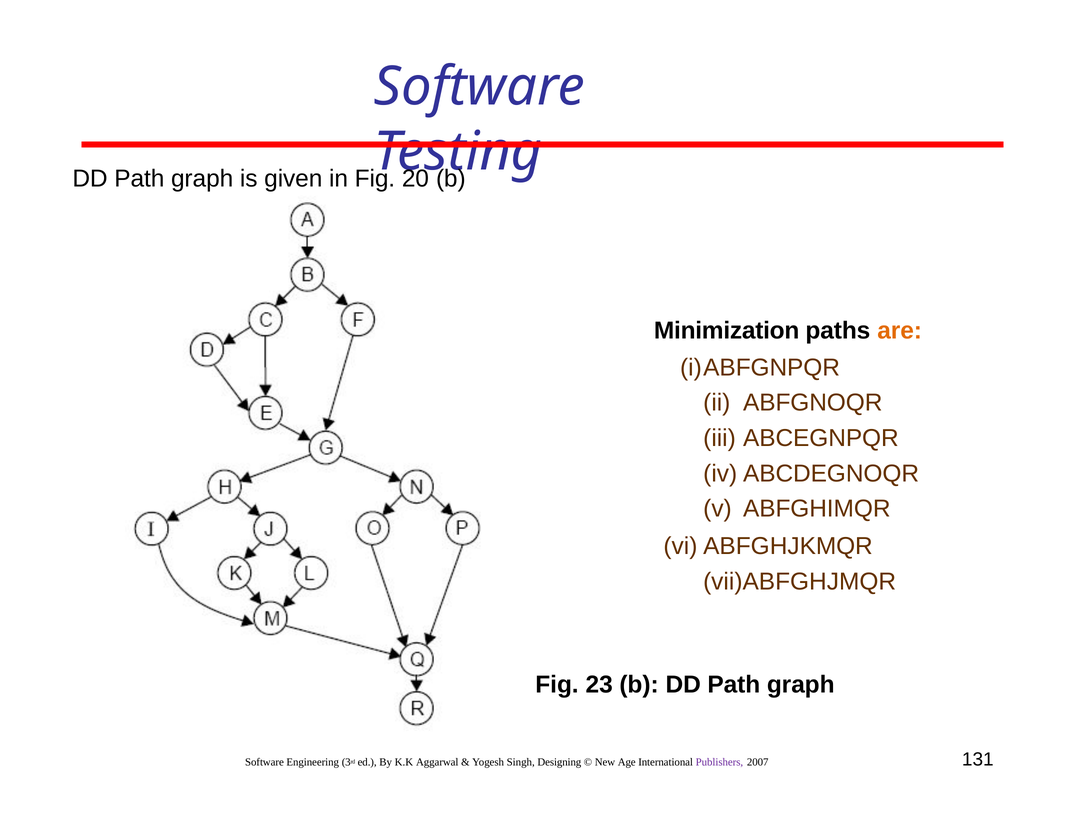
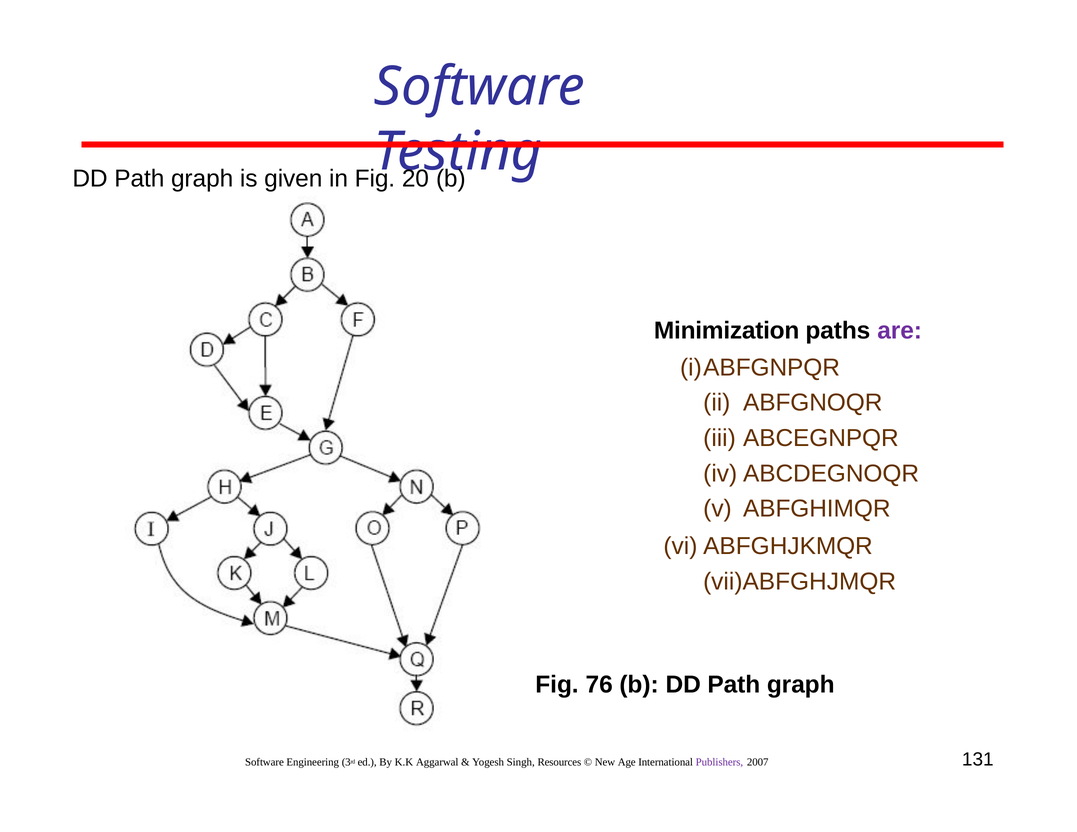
are colour: orange -> purple
23: 23 -> 76
Designing: Designing -> Resources
